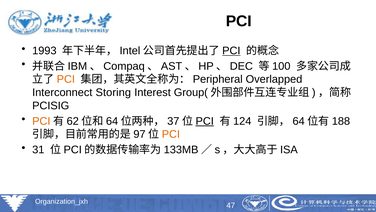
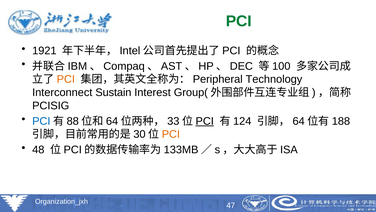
PCI at (239, 21) colour: black -> green
1993: 1993 -> 1921
PCI at (231, 51) underline: present -> none
Overlapped: Overlapped -> Technology
Storing: Storing -> Sustain
PCI at (41, 121) colour: orange -> blue
62: 62 -> 88
37: 37 -> 33
97: 97 -> 30
31: 31 -> 48
